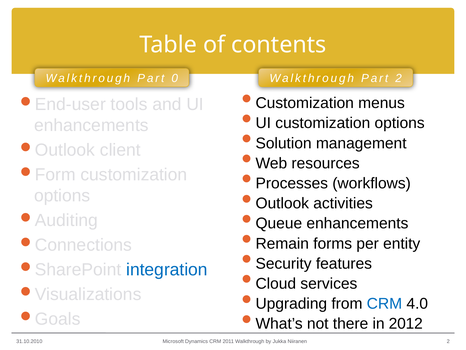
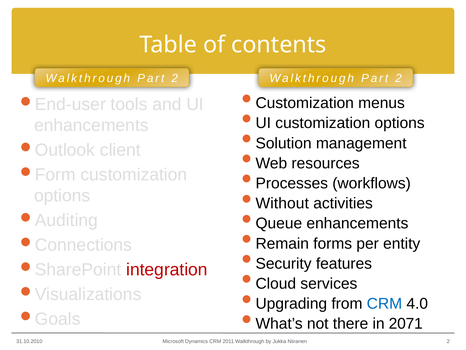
0 at (175, 78): 0 -> 2
Outlook: Outlook -> Without
integration colour: blue -> red
2012: 2012 -> 2071
